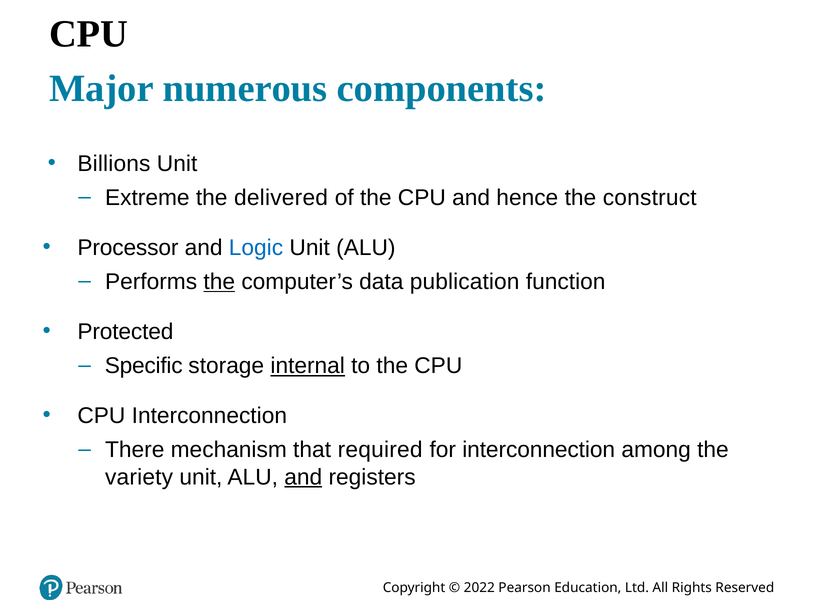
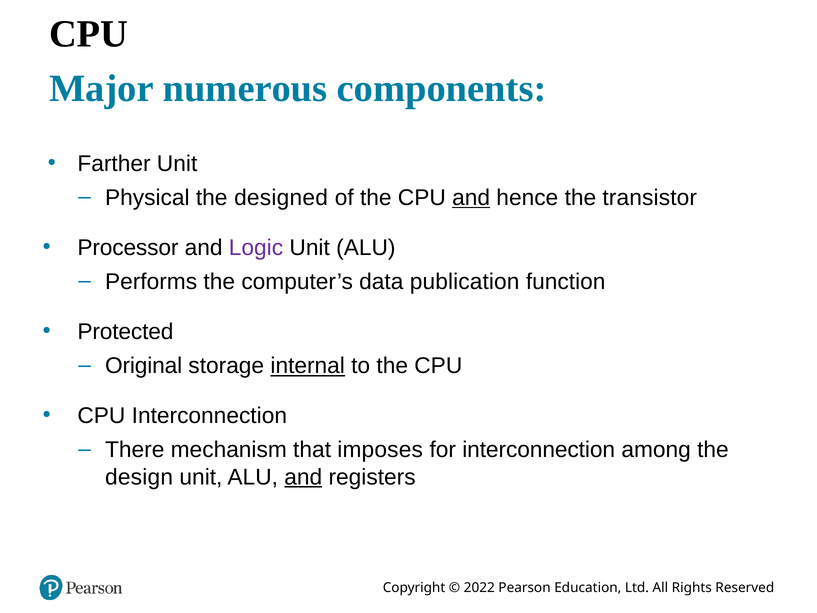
Billions: Billions -> Farther
Extreme: Extreme -> Physical
delivered: delivered -> designed
and at (471, 198) underline: none -> present
construct: construct -> transistor
Logic colour: blue -> purple
the at (219, 282) underline: present -> none
Specific: Specific -> Original
required: required -> imposes
variety: variety -> design
